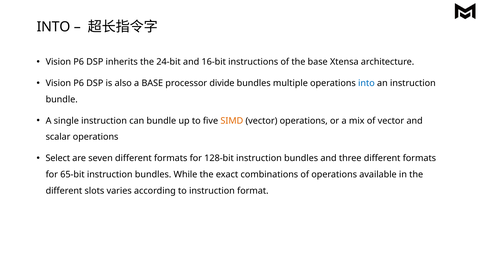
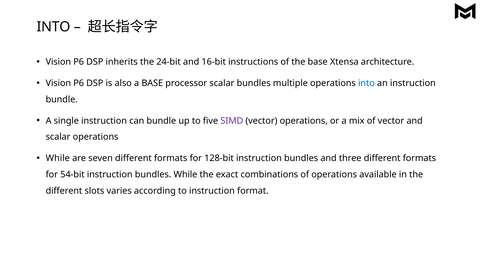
processor divide: divide -> scalar
SIMD colour: orange -> purple
Select at (58, 158): Select -> While
65-bit: 65-bit -> 54-bit
